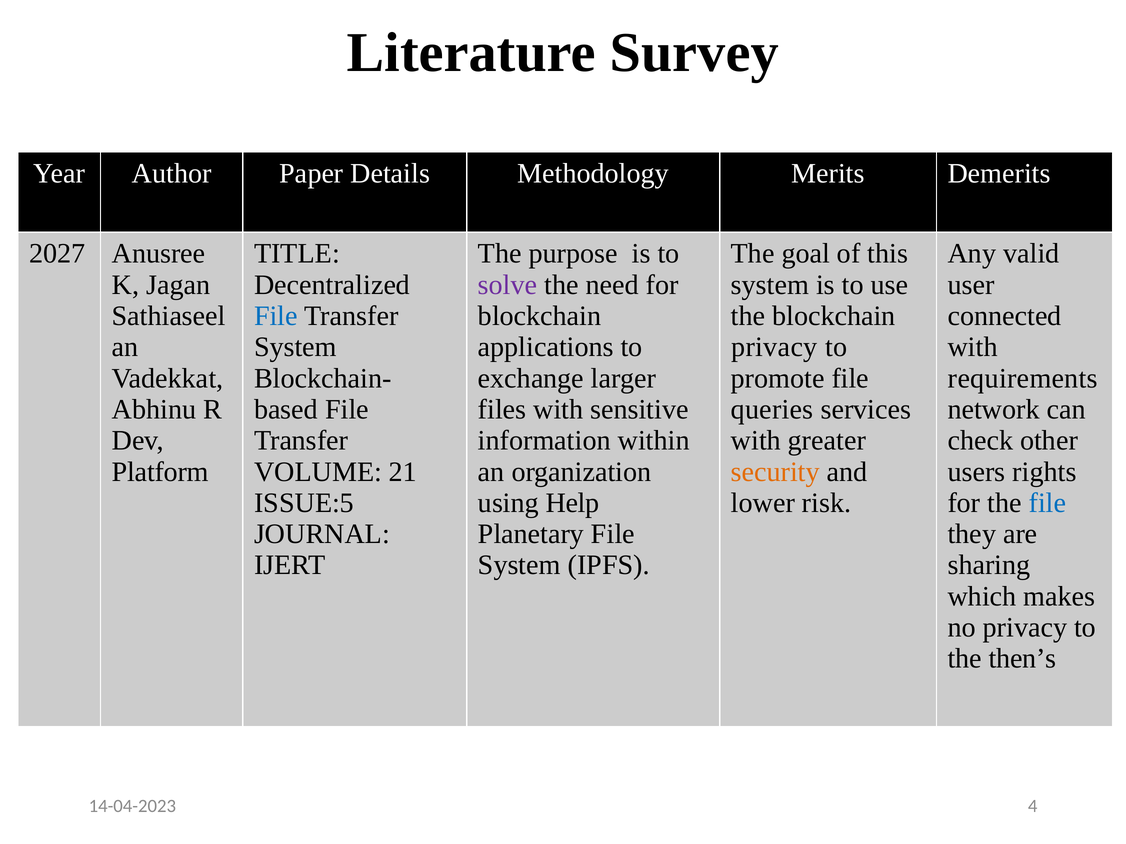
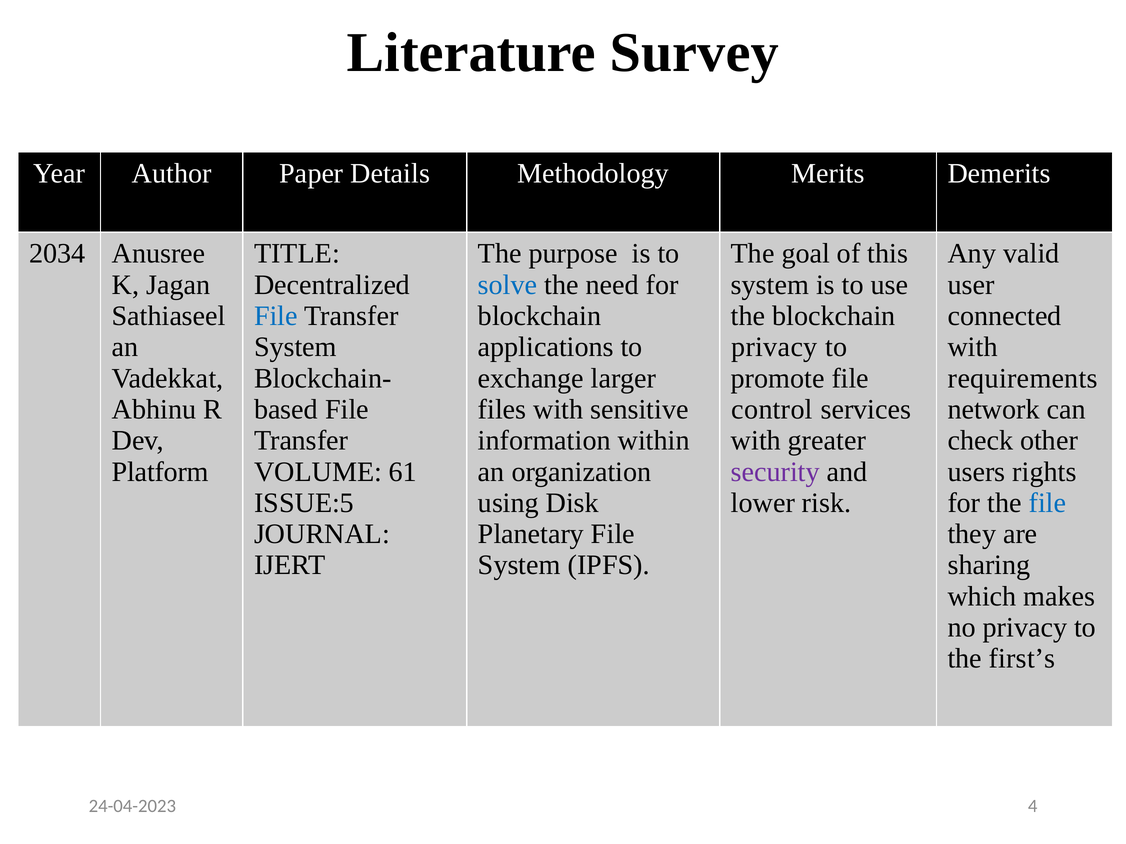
2027: 2027 -> 2034
solve colour: purple -> blue
queries: queries -> control
21: 21 -> 61
security colour: orange -> purple
Help: Help -> Disk
then’s: then’s -> first’s
14-04-2023: 14-04-2023 -> 24-04-2023
